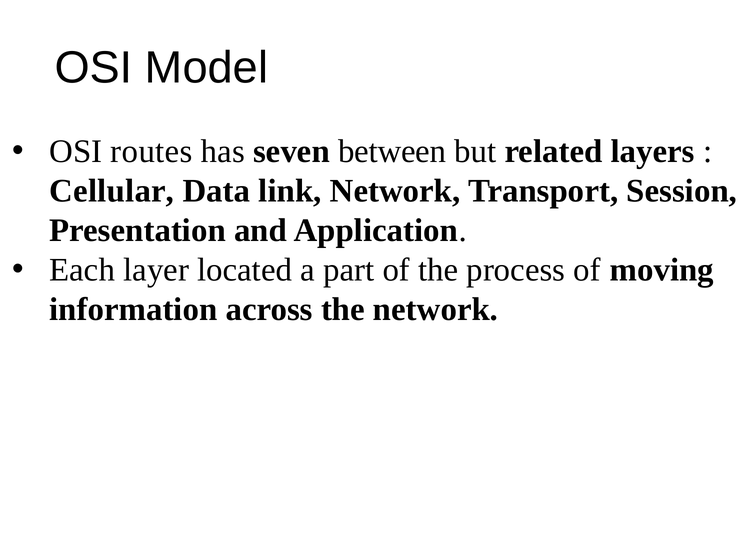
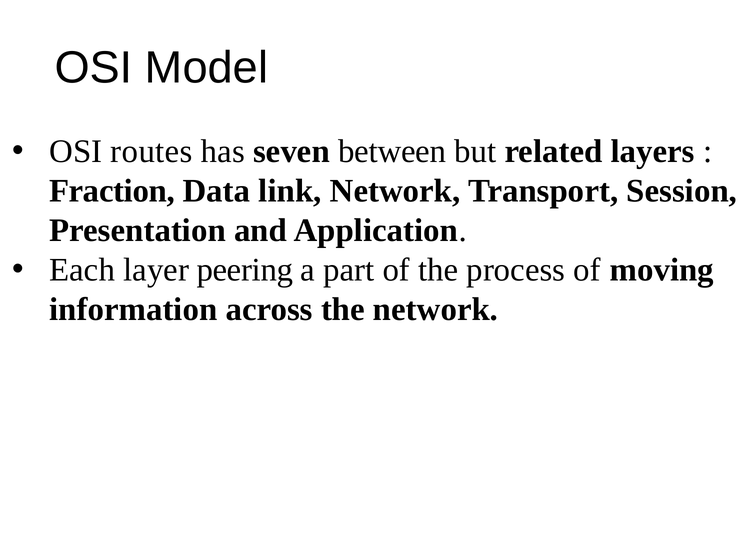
Cellular: Cellular -> Fraction
located: located -> peering
